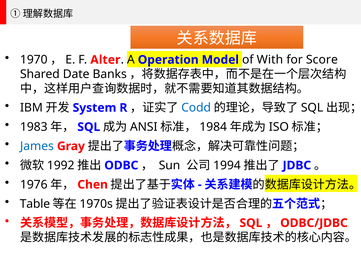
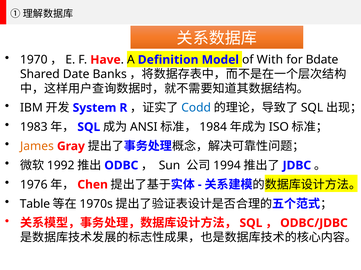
Alter: Alter -> Have
Operation: Operation -> Definition
Score: Score -> Bdate
James colour: blue -> orange
